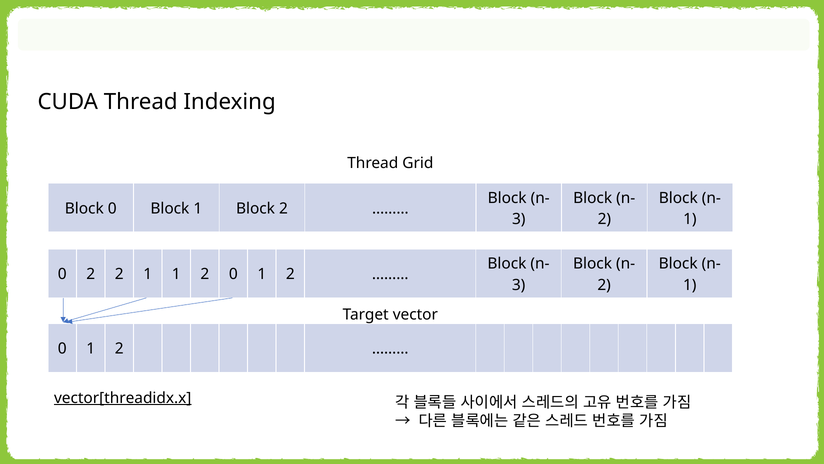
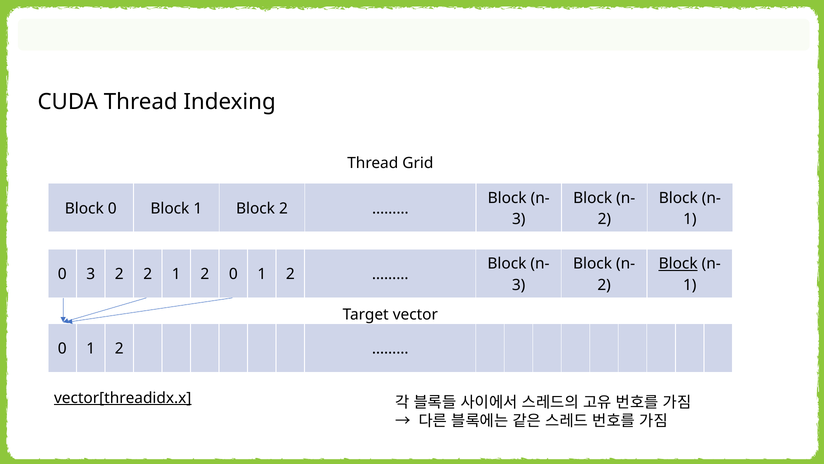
Block at (678, 264) underline: none -> present
0 2: 2 -> 3
2 1: 1 -> 2
